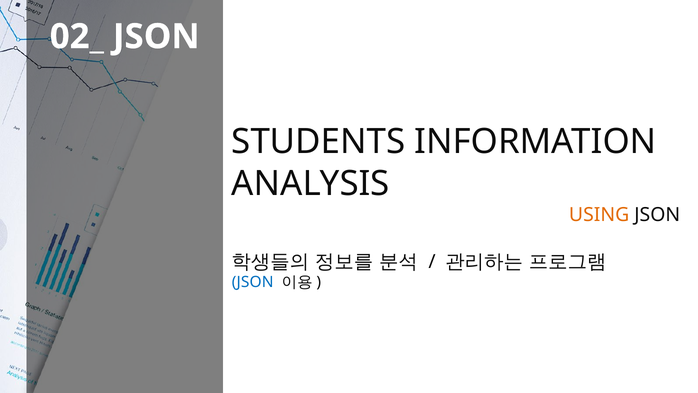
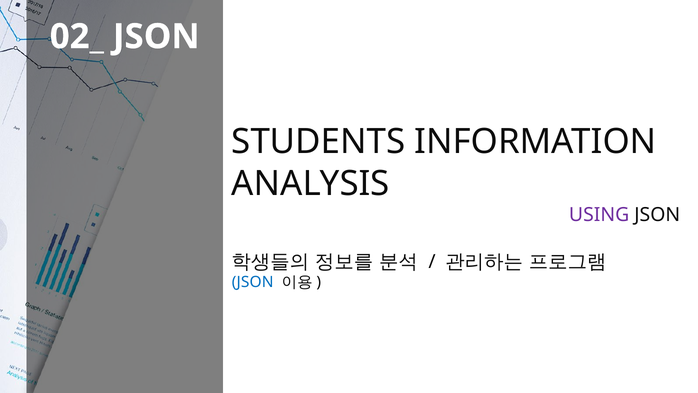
USING colour: orange -> purple
